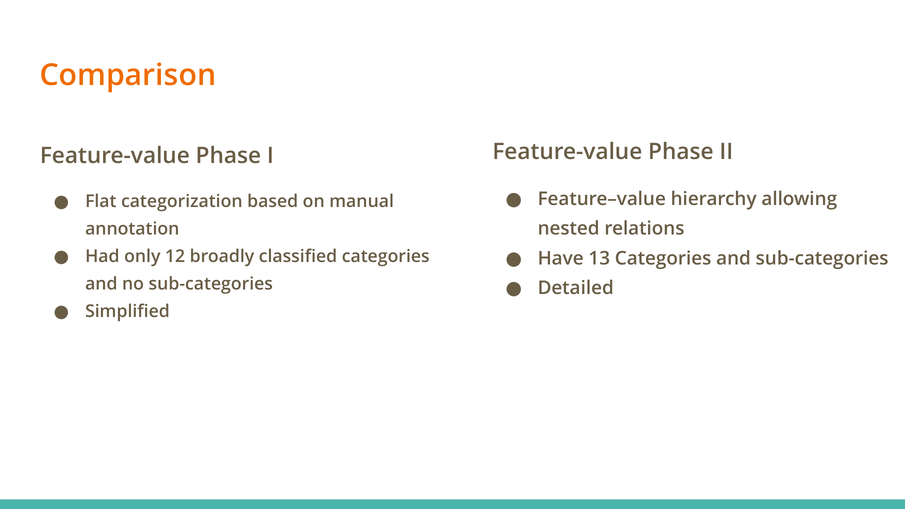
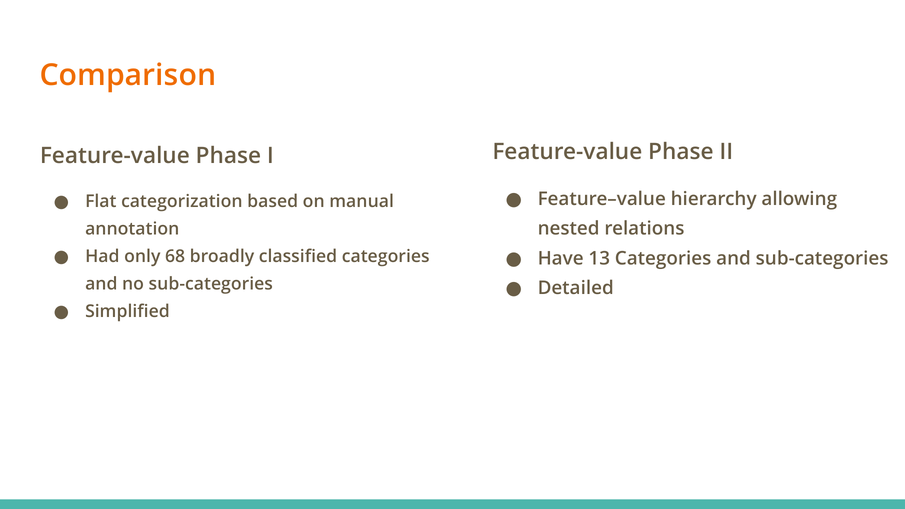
12: 12 -> 68
